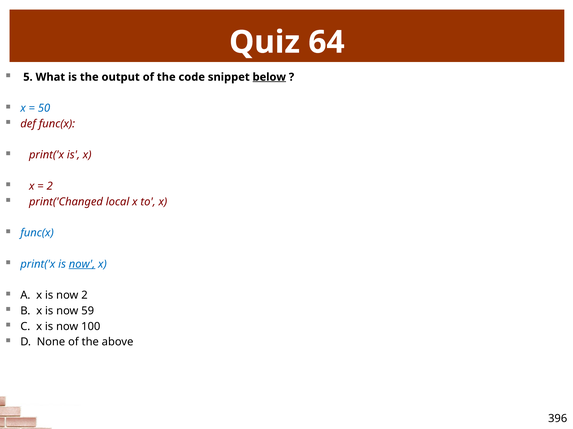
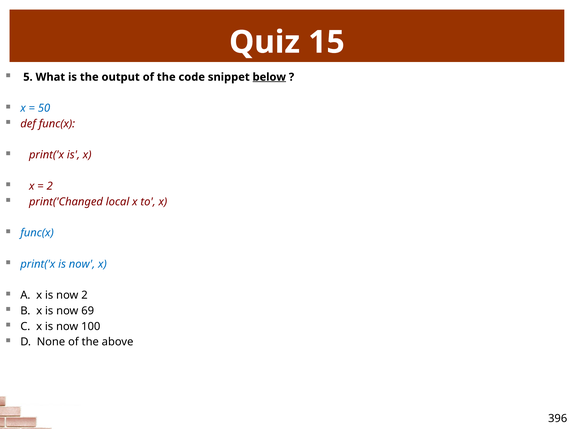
64: 64 -> 15
now at (82, 265) underline: present -> none
59: 59 -> 69
